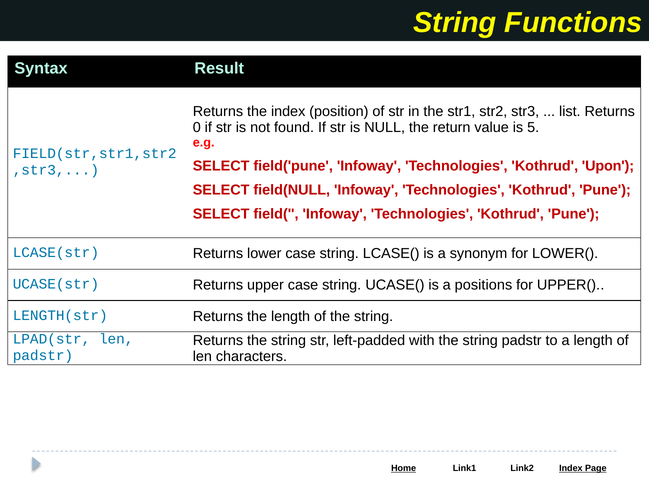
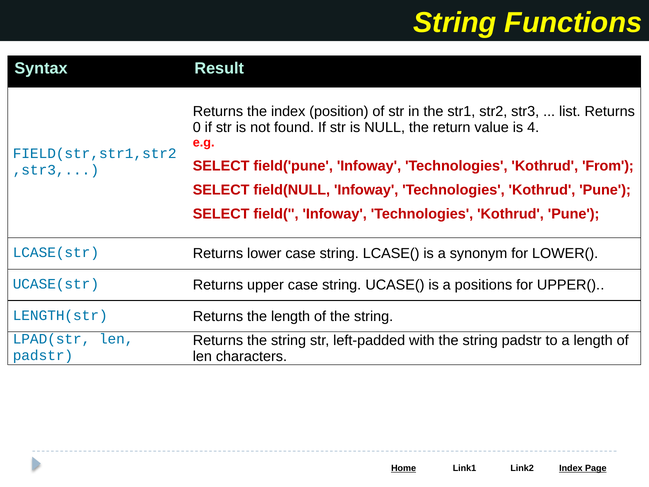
5: 5 -> 4
Upon: Upon -> From
